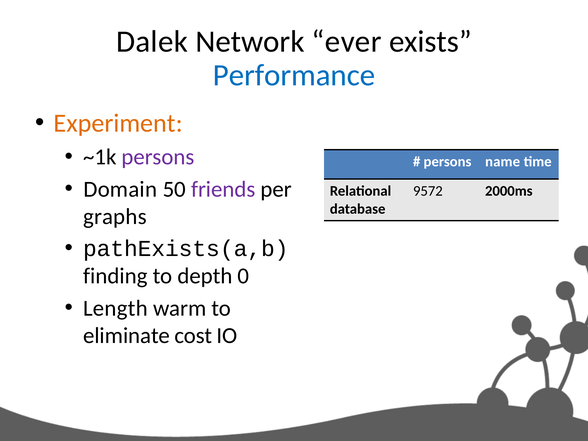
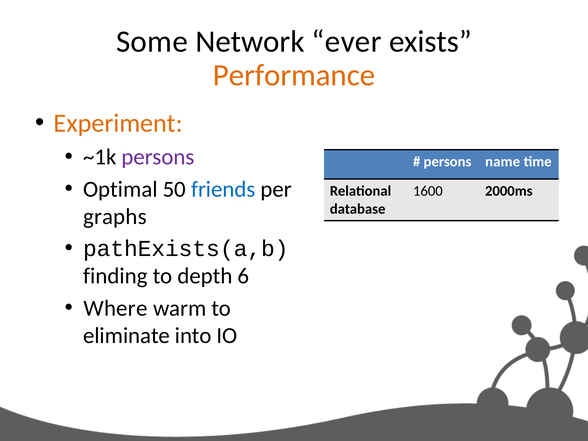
Dalek: Dalek -> Some
Performance colour: blue -> orange
Domain: Domain -> Optimal
friends colour: purple -> blue
9572: 9572 -> 1600
0: 0 -> 6
Length: Length -> Where
cost: cost -> into
